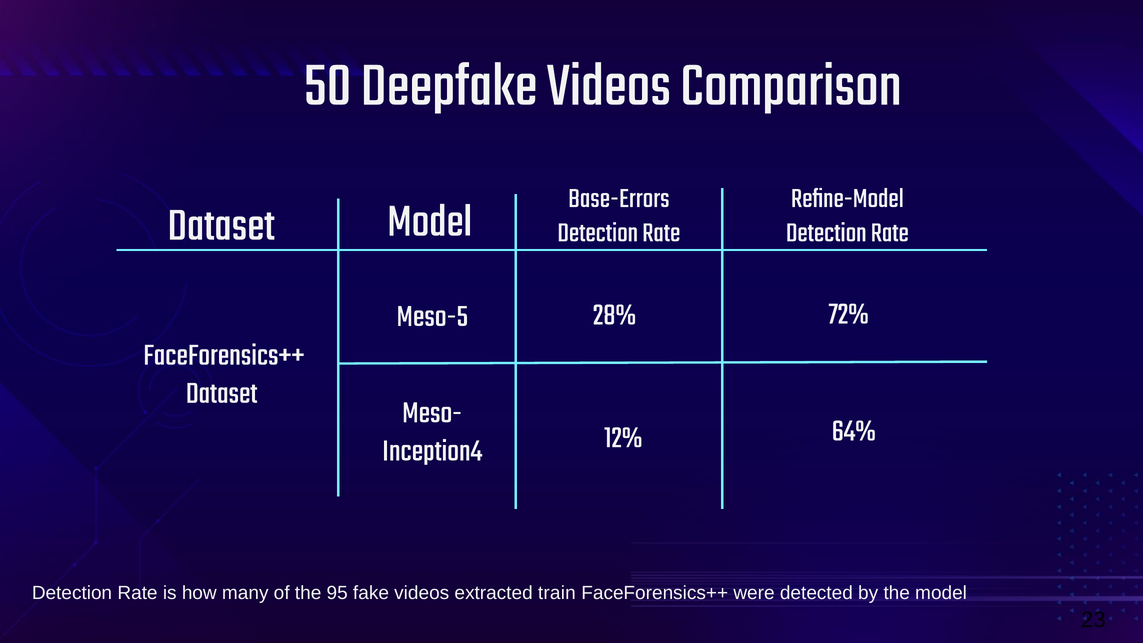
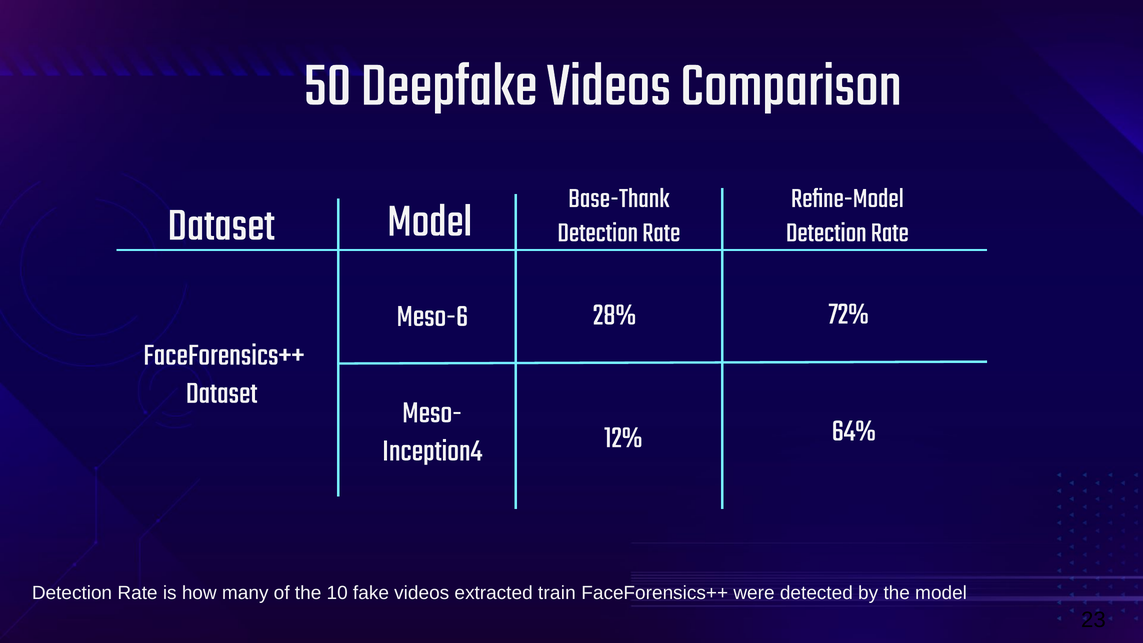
Base-Errors: Base-Errors -> Base-Thank
Meso-5: Meso-5 -> Meso-6
95: 95 -> 10
